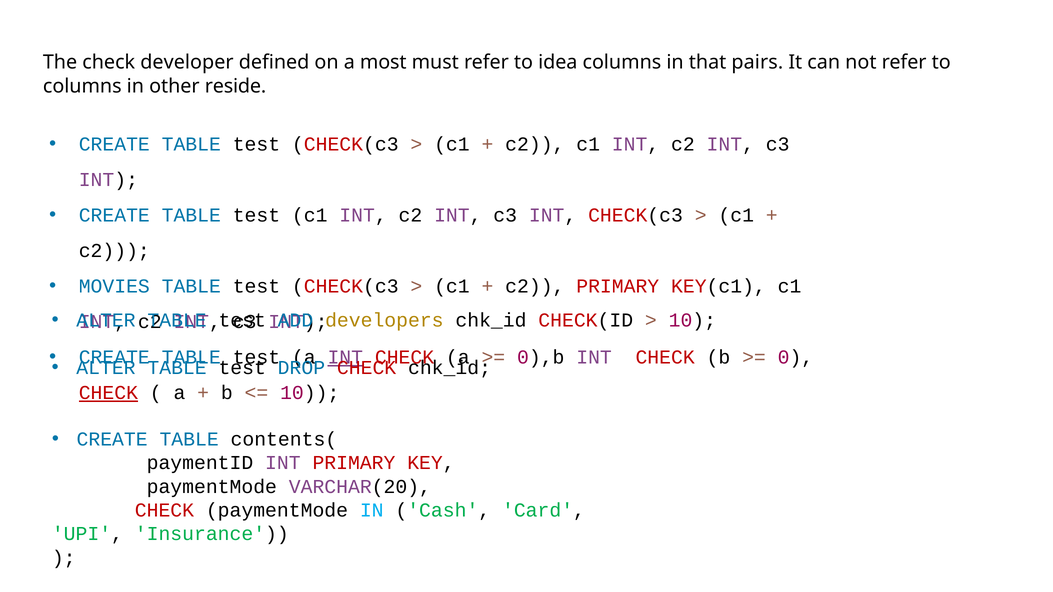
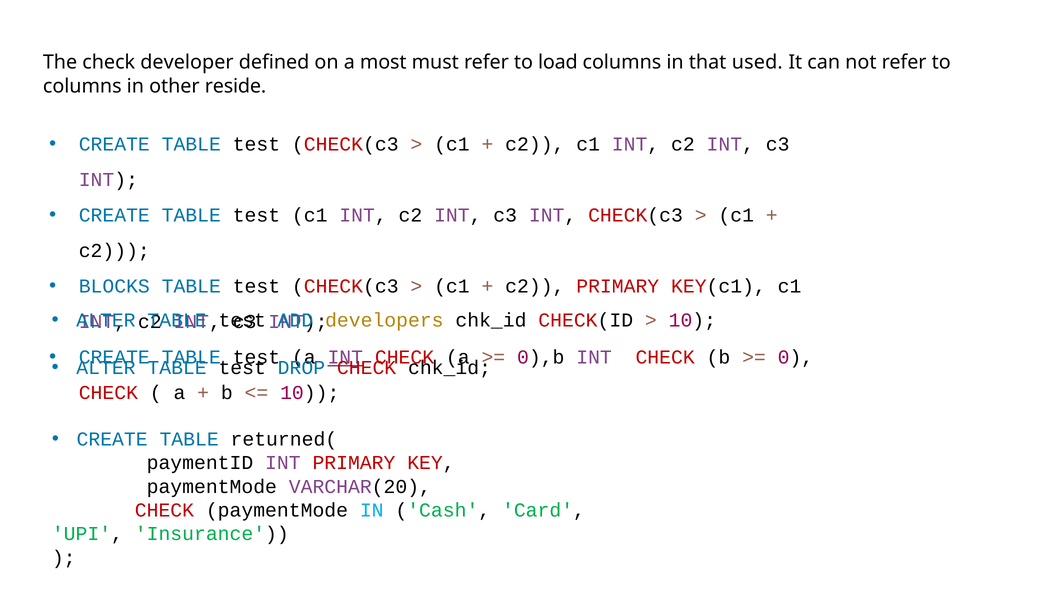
idea: idea -> load
pairs: pairs -> used
MOVIES: MOVIES -> BLOCKS
CHECK at (108, 393) underline: present -> none
contents(: contents( -> returned(
